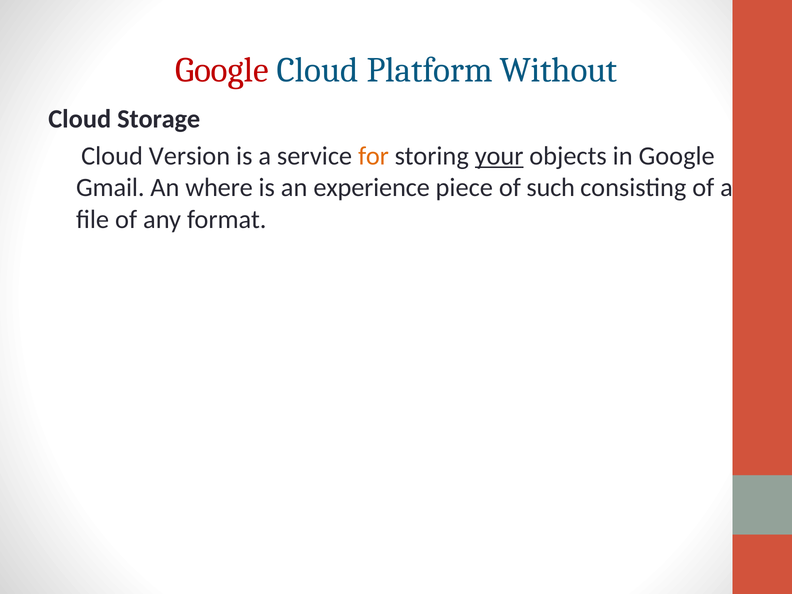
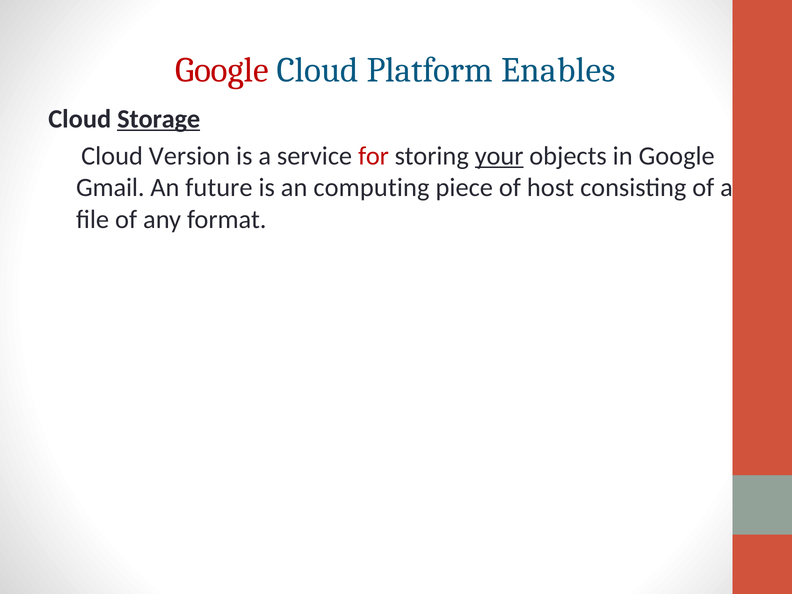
Without: Without -> Enables
Storage underline: none -> present
for colour: orange -> red
where: where -> future
experience: experience -> computing
such: such -> host
